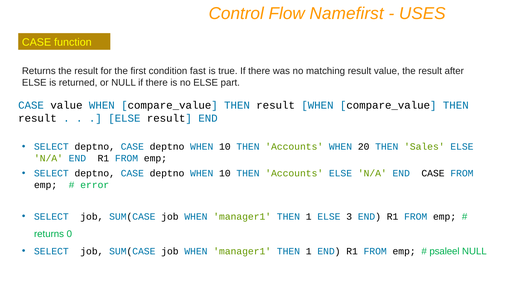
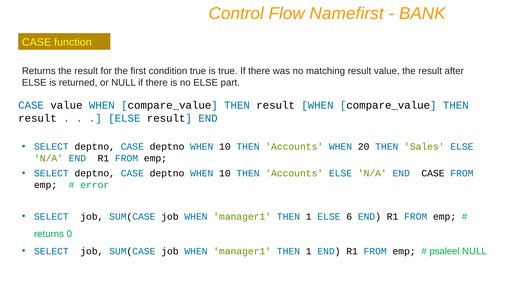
USES: USES -> BANK
condition fast: fast -> true
3: 3 -> 6
